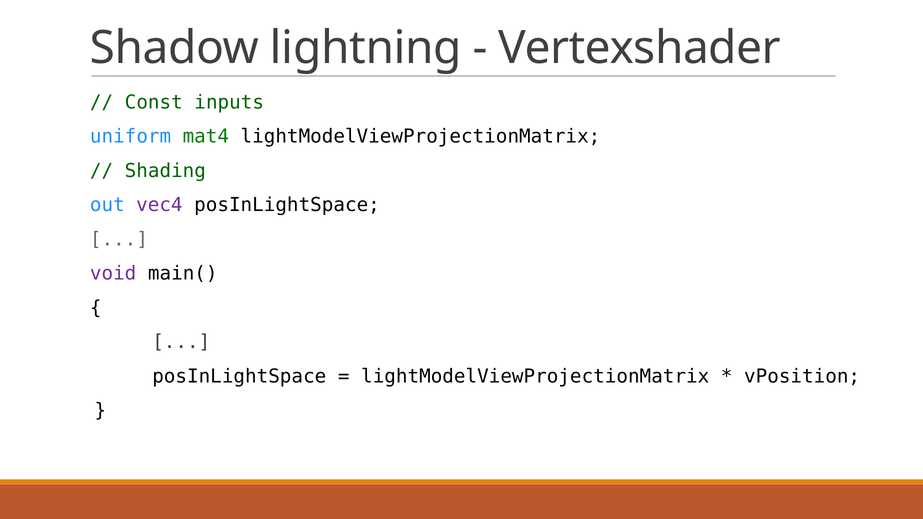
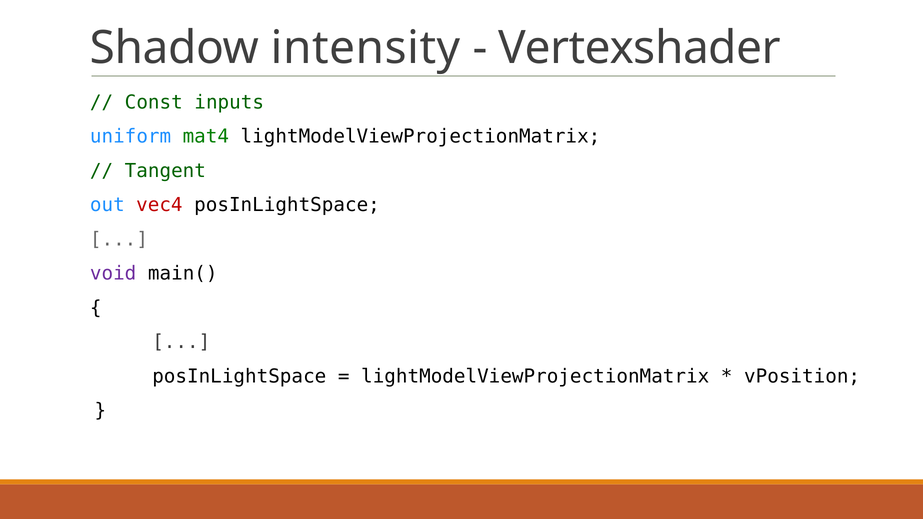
lightning: lightning -> intensity
Shading: Shading -> Tangent
vec4 colour: purple -> red
